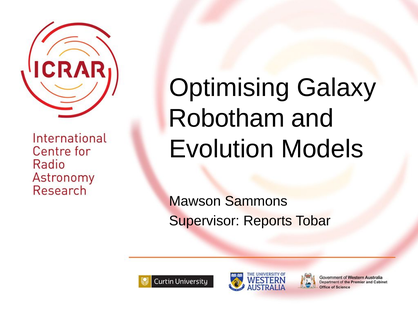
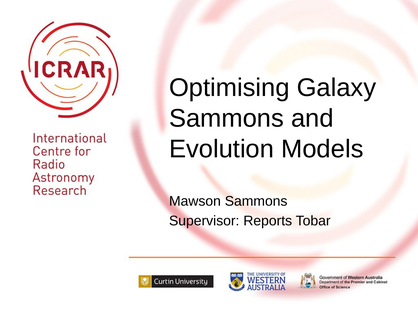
Robotham at (227, 118): Robotham -> Sammons
